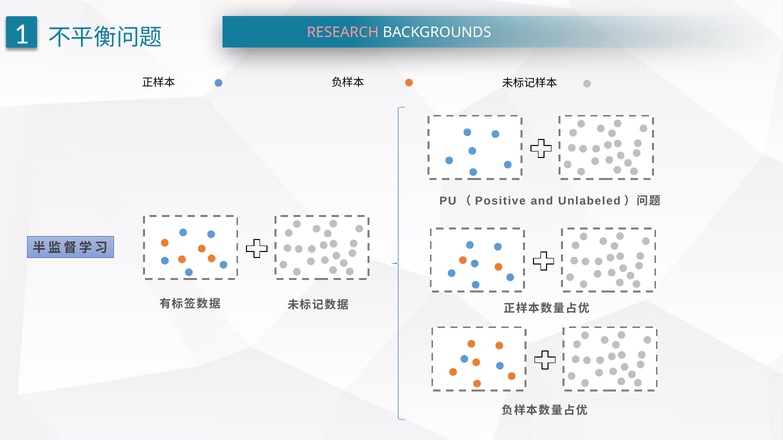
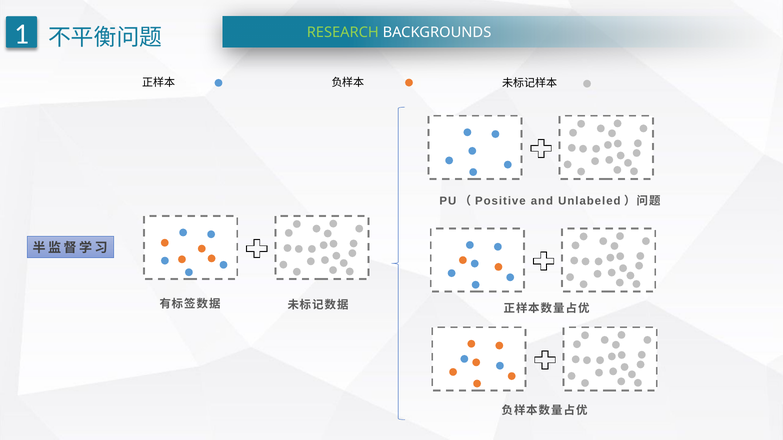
RESEARCH colour: pink -> light green
